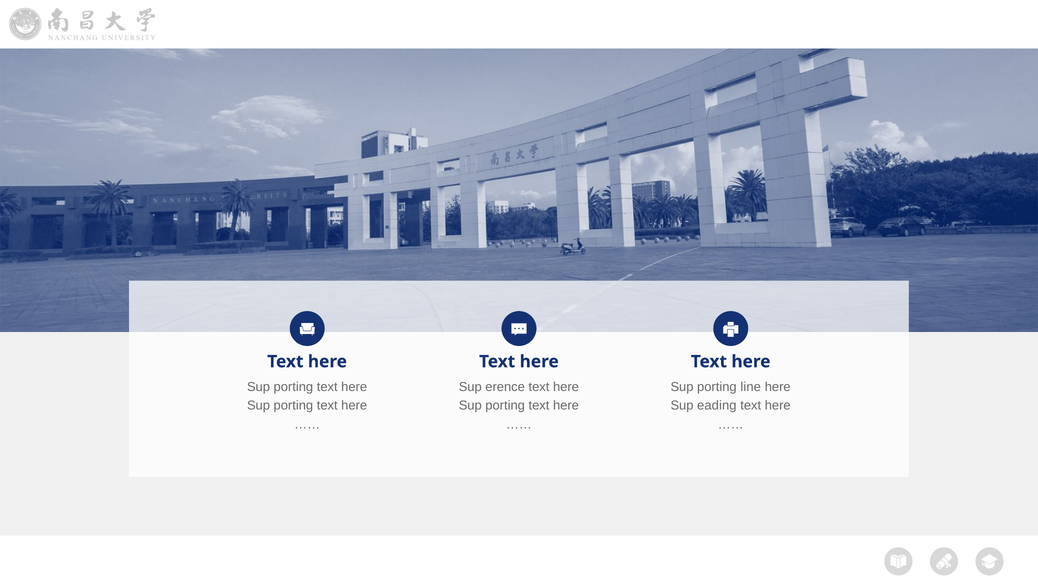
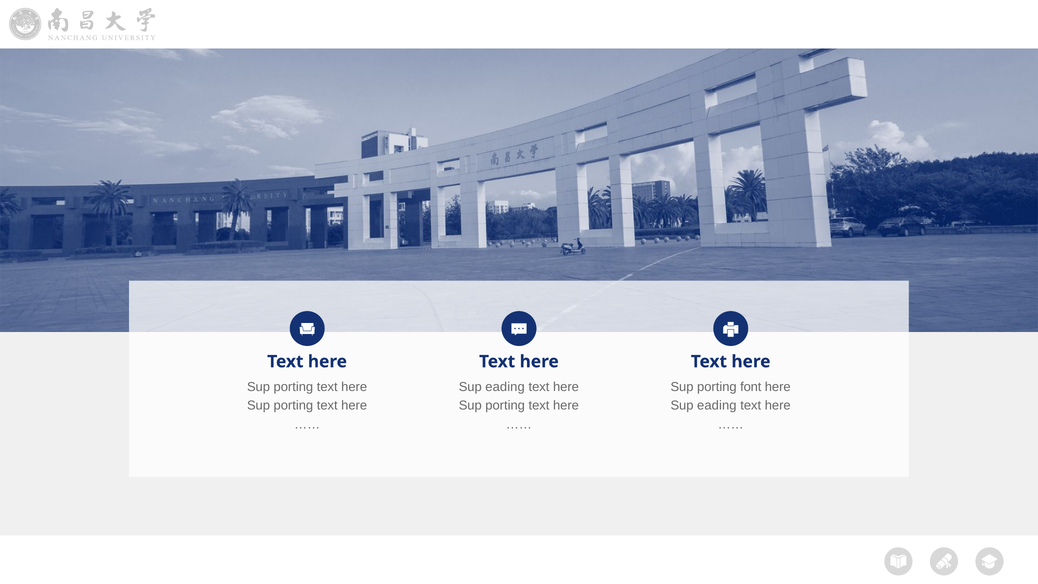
erence at (505, 387): erence -> eading
line: line -> font
